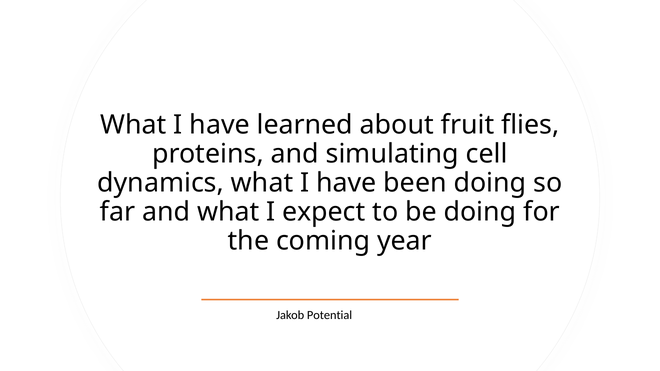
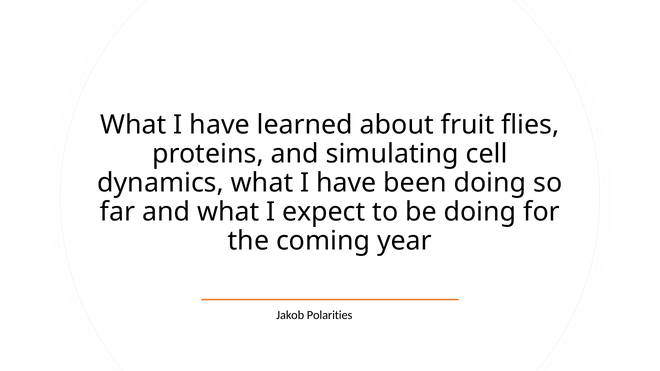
Potential: Potential -> Polarities
